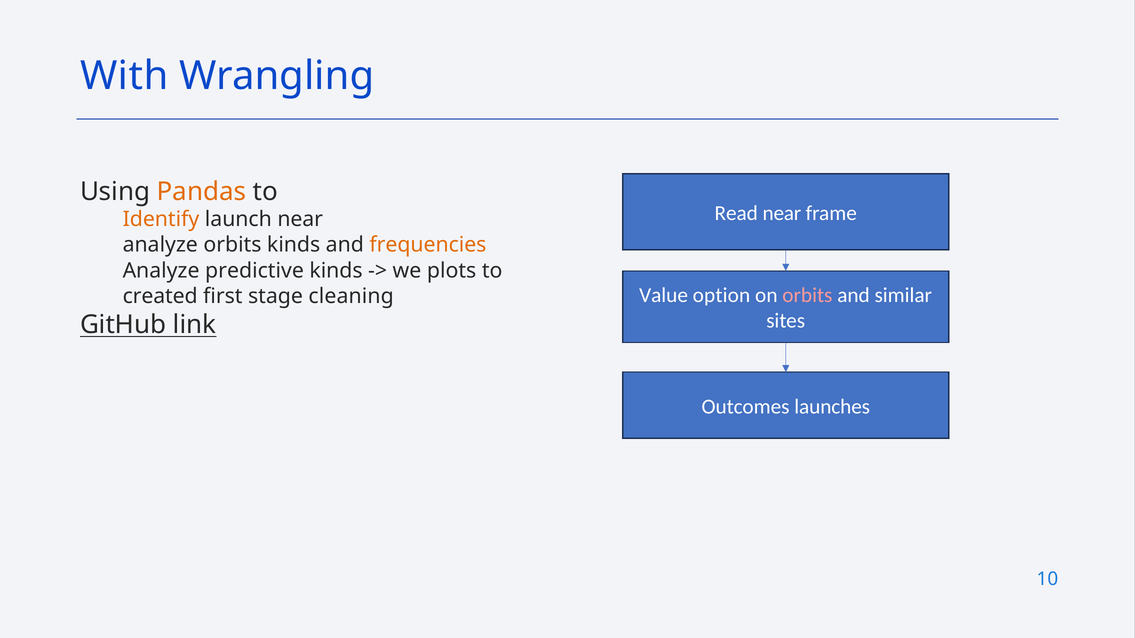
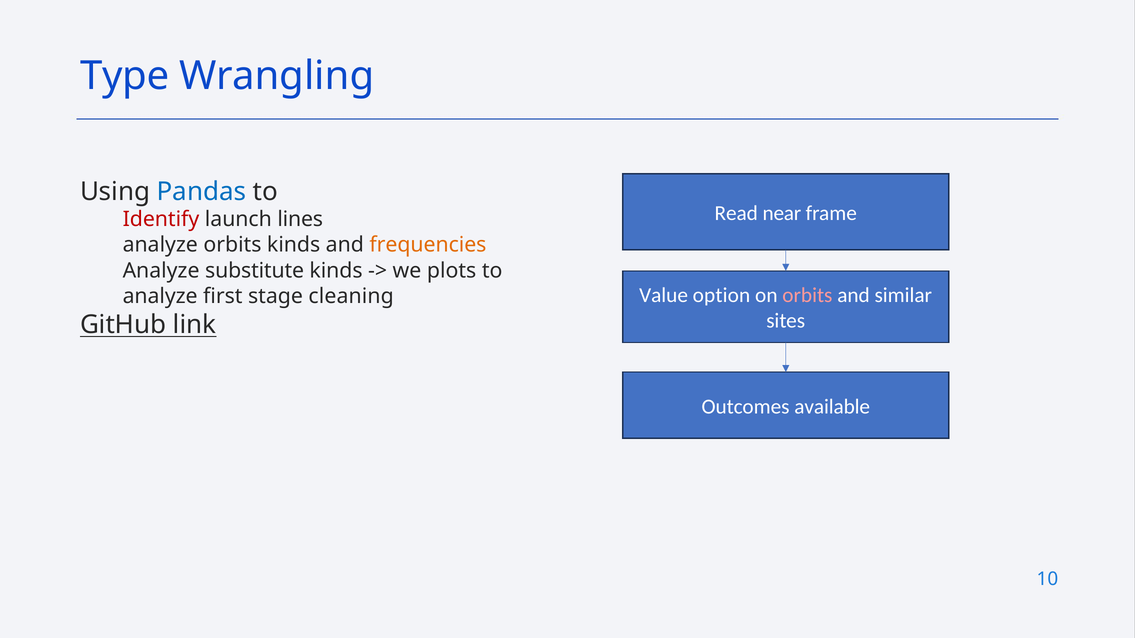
With: With -> Type
Pandas colour: orange -> blue
Identify colour: orange -> red
launch near: near -> lines
predictive: predictive -> substitute
created at (160, 296): created -> analyze
launches: launches -> available
